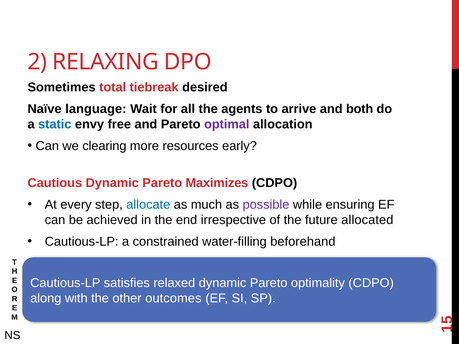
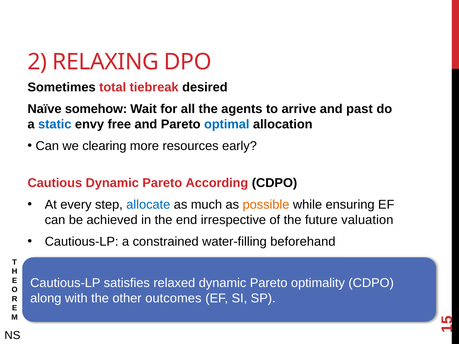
language: language -> somehow
both: both -> past
optimal colour: purple -> blue
Maximizes: Maximizes -> According
possible colour: purple -> orange
allocated: allocated -> valuation
